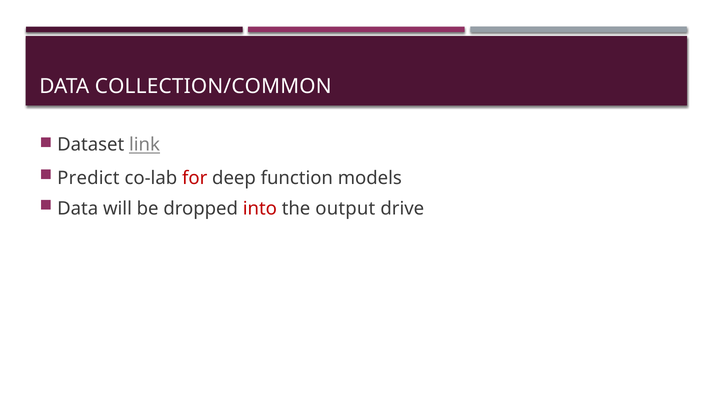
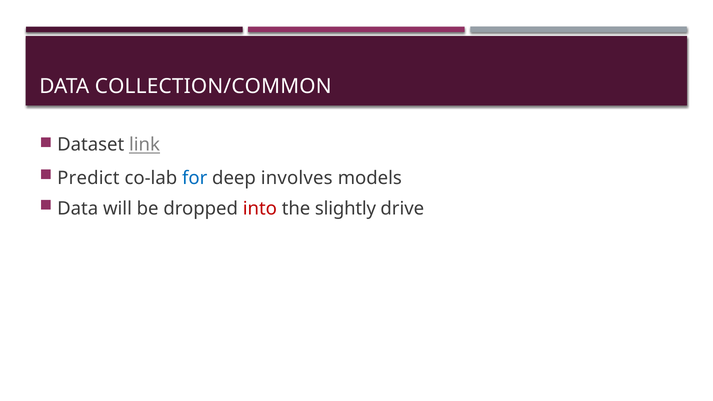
for colour: red -> blue
function: function -> involves
output: output -> slightly
